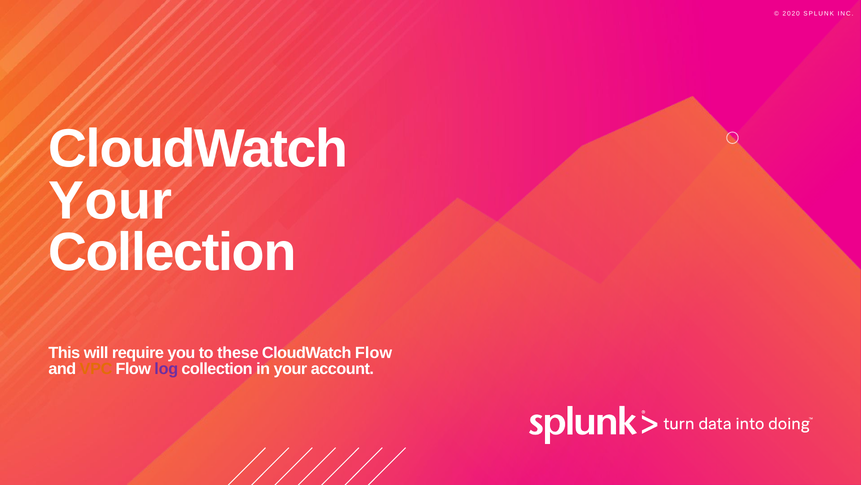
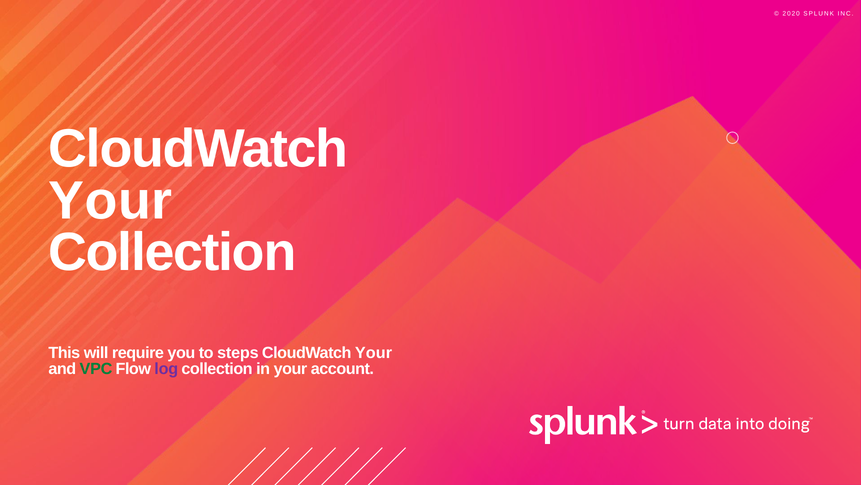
these: these -> steps
Flow at (374, 352): Flow -> Your
VPC colour: orange -> green
